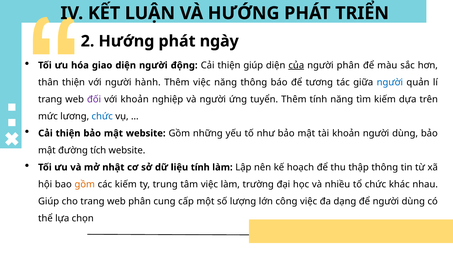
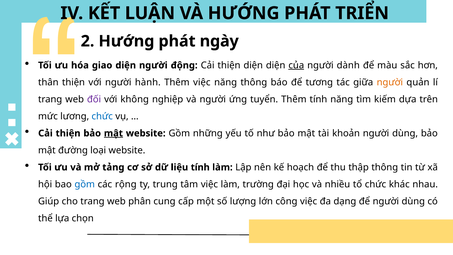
thiện giúp: giúp -> diện
người phân: phân -> dành
người at (390, 82) colour: blue -> orange
với khoản: khoản -> không
mật at (113, 133) underline: none -> present
tích: tích -> loại
nhật: nhật -> tảng
gồm at (85, 184) colour: orange -> blue
các kiếm: kiếm -> rộng
